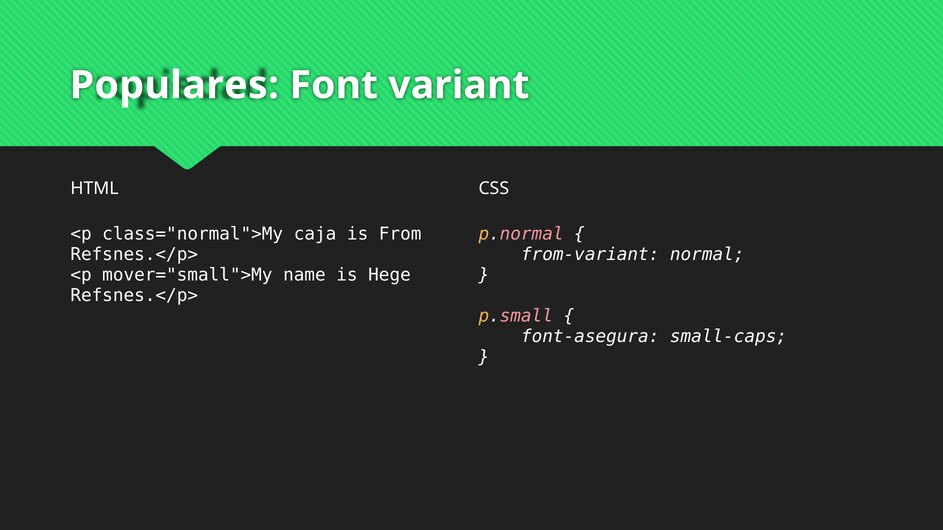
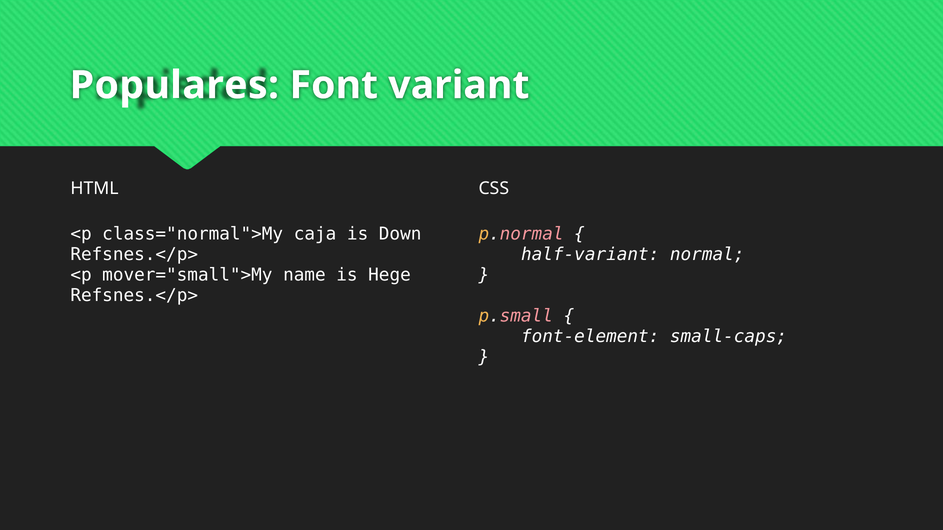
From: From -> Down
from-variant: from-variant -> half-variant
font-asegura: font-asegura -> font-element
